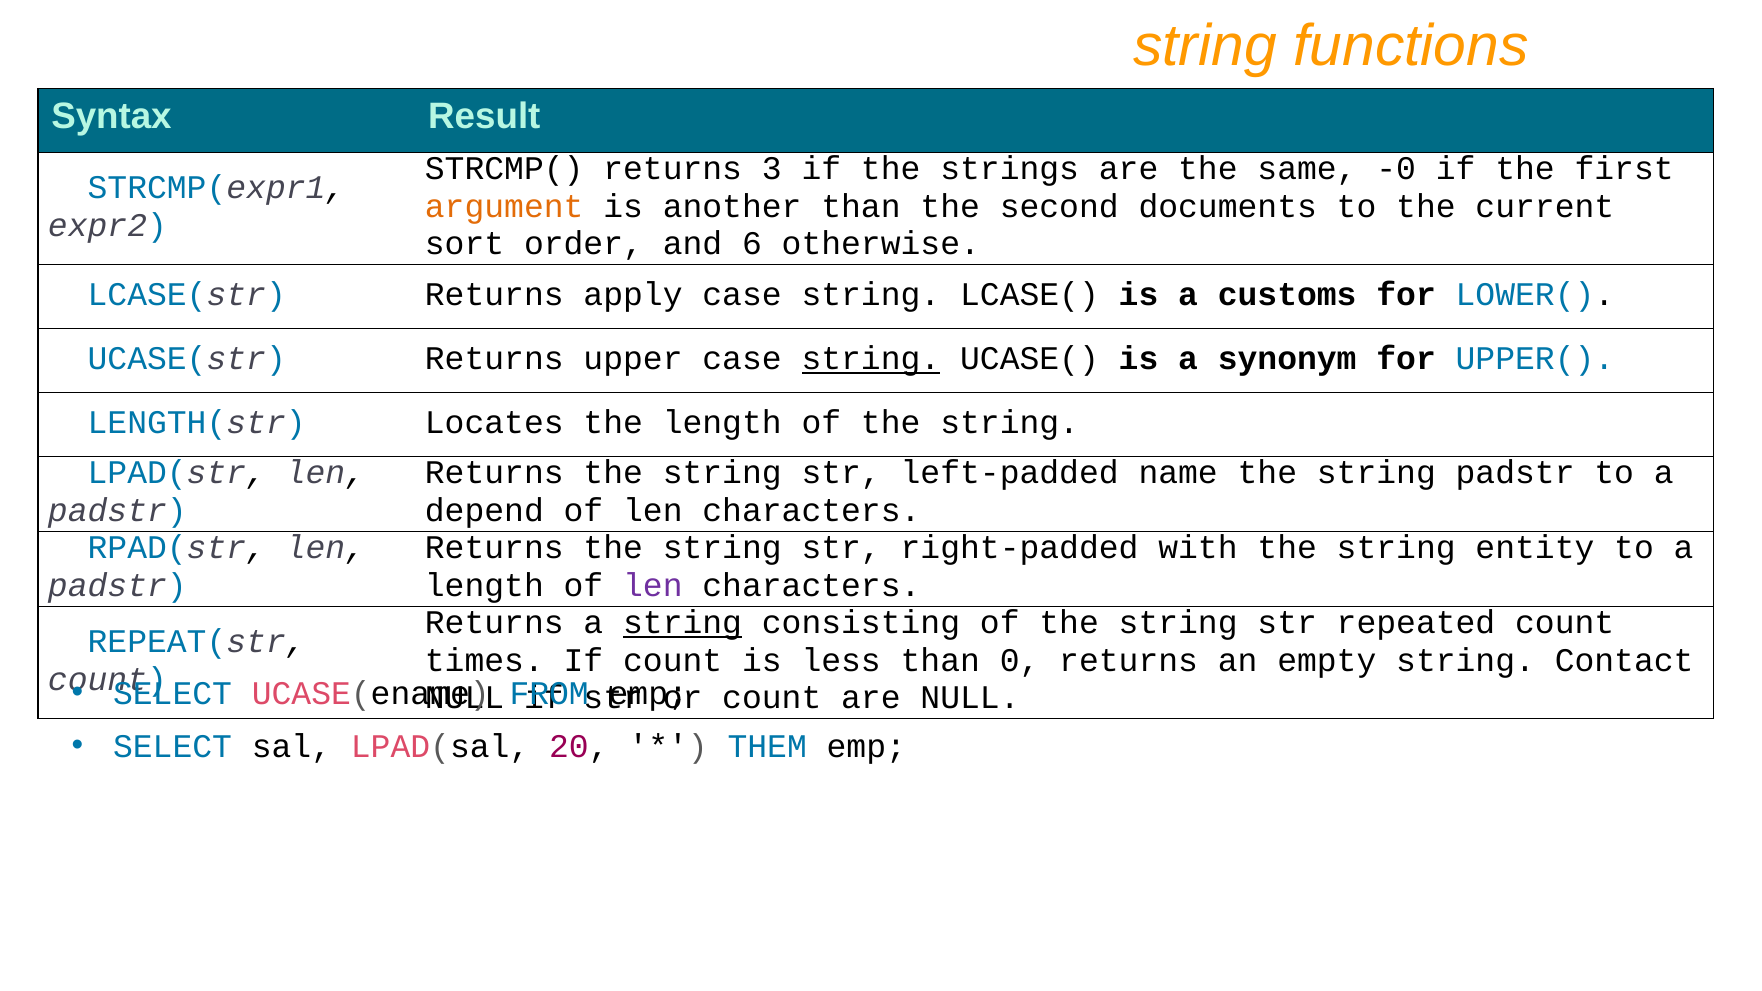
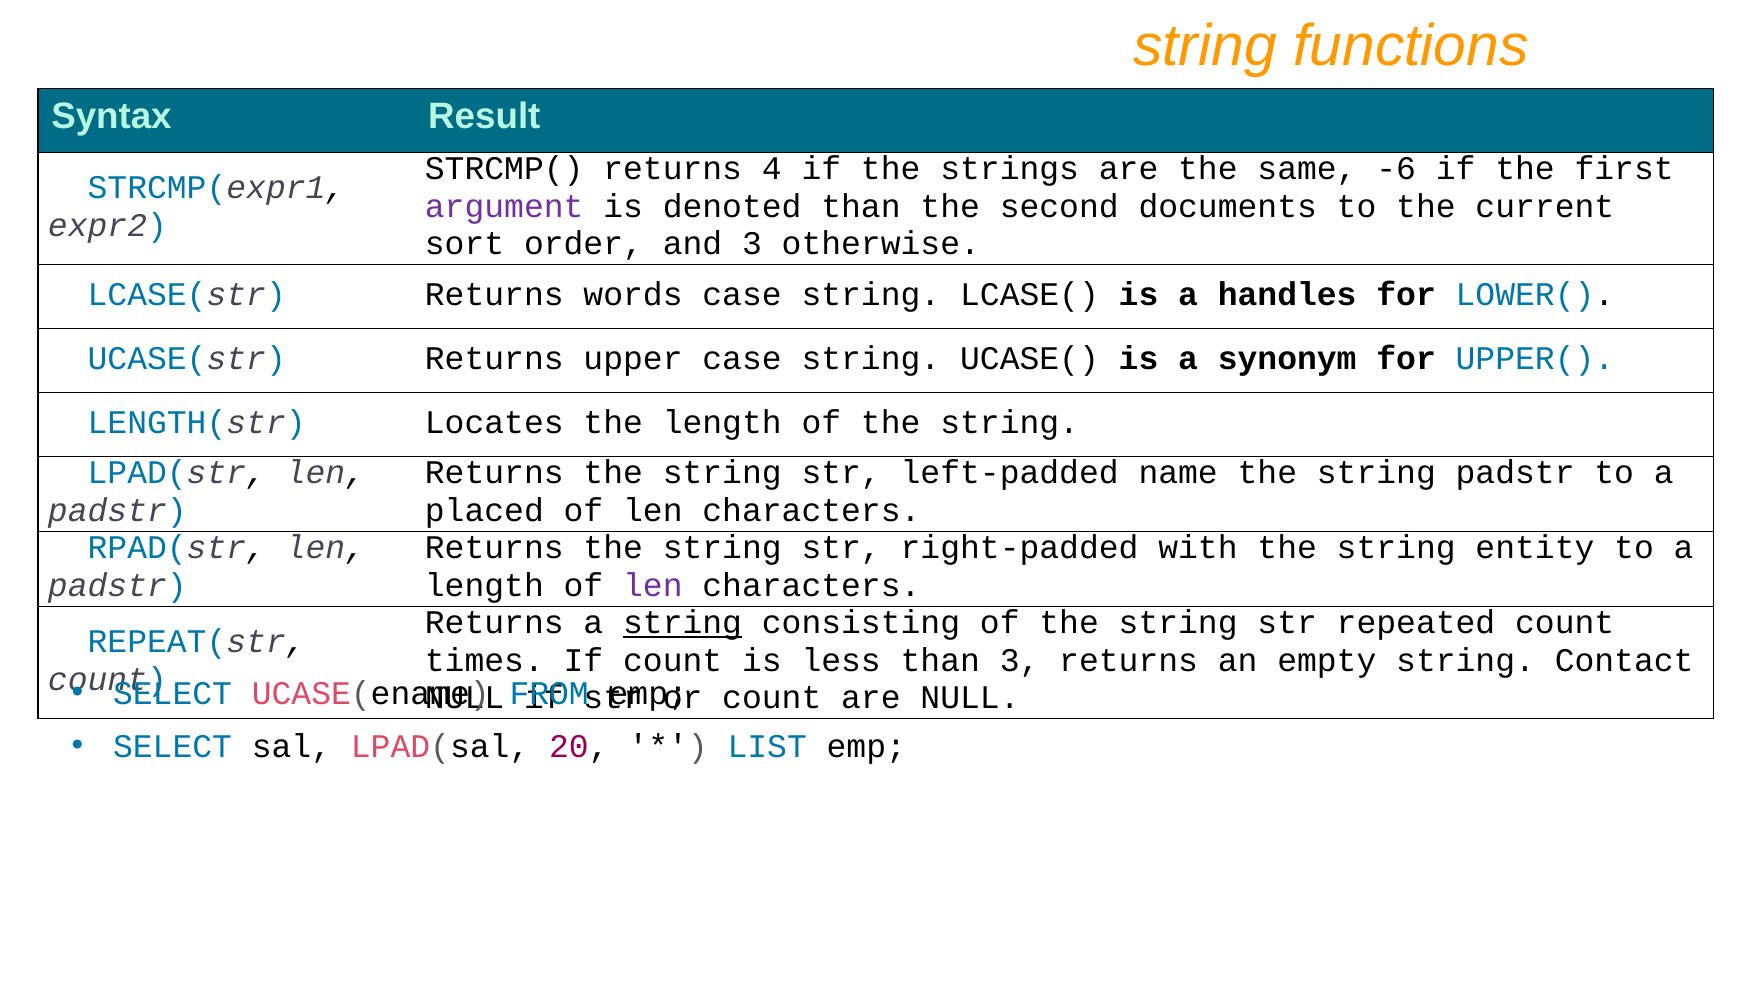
3: 3 -> 4
-0: -0 -> -6
argument colour: orange -> purple
another: another -> denoted
and 6: 6 -> 3
apply: apply -> words
customs: customs -> handles
string at (871, 358) underline: present -> none
depend: depend -> placed
than 0: 0 -> 3
THEM: THEM -> LIST
